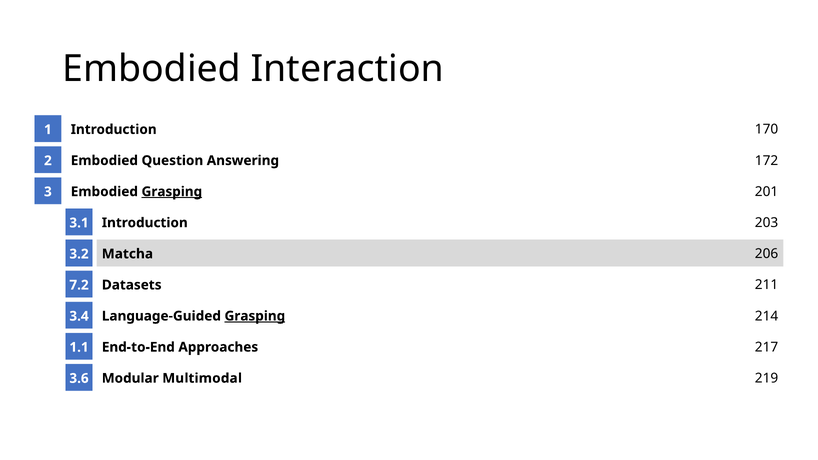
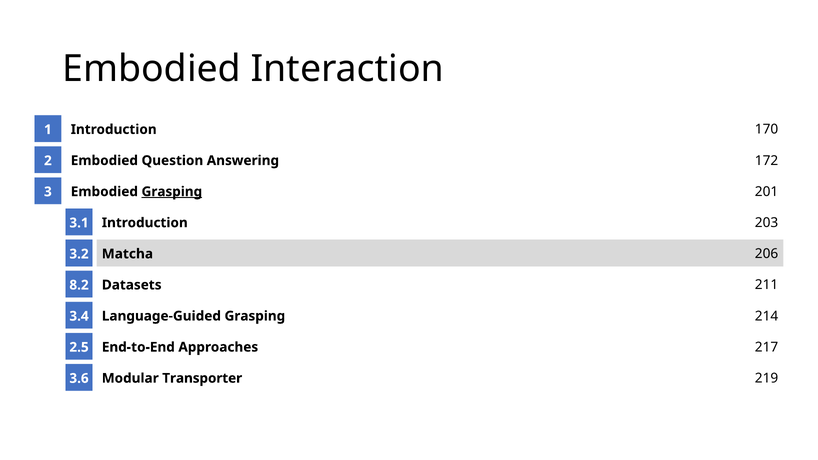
7.2: 7.2 -> 8.2
Grasping at (255, 316) underline: present -> none
1.1: 1.1 -> 2.5
Multimodal: Multimodal -> Transporter
